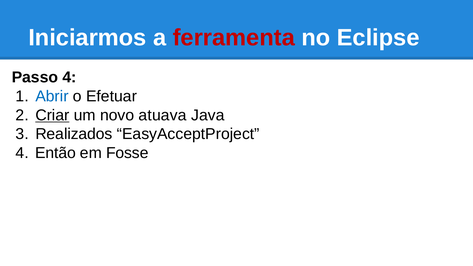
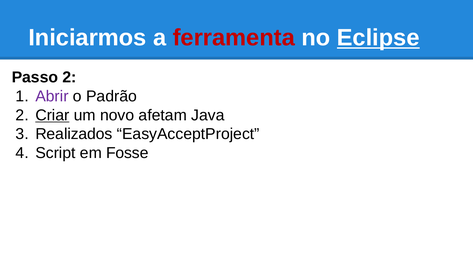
Eclipse underline: none -> present
Passo 4: 4 -> 2
Abrir colour: blue -> purple
Efetuar: Efetuar -> Padrão
atuava: atuava -> afetam
Então: Então -> Script
